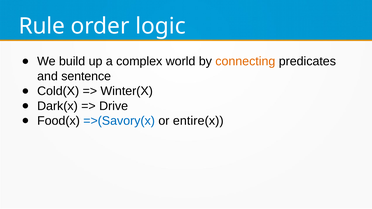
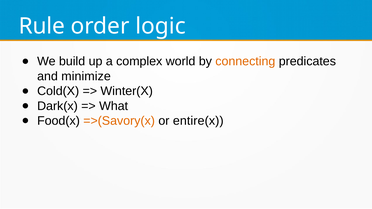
sentence: sentence -> minimize
Drive: Drive -> What
=>(Savory(x colour: blue -> orange
